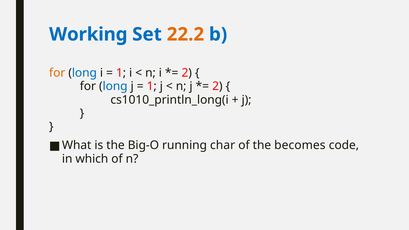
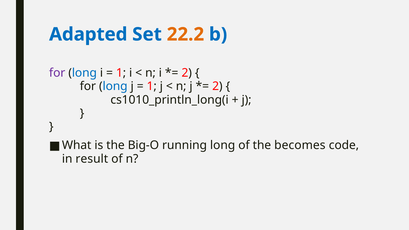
Working: Working -> Adapted
for at (57, 73) colour: orange -> purple
running char: char -> long
which: which -> result
